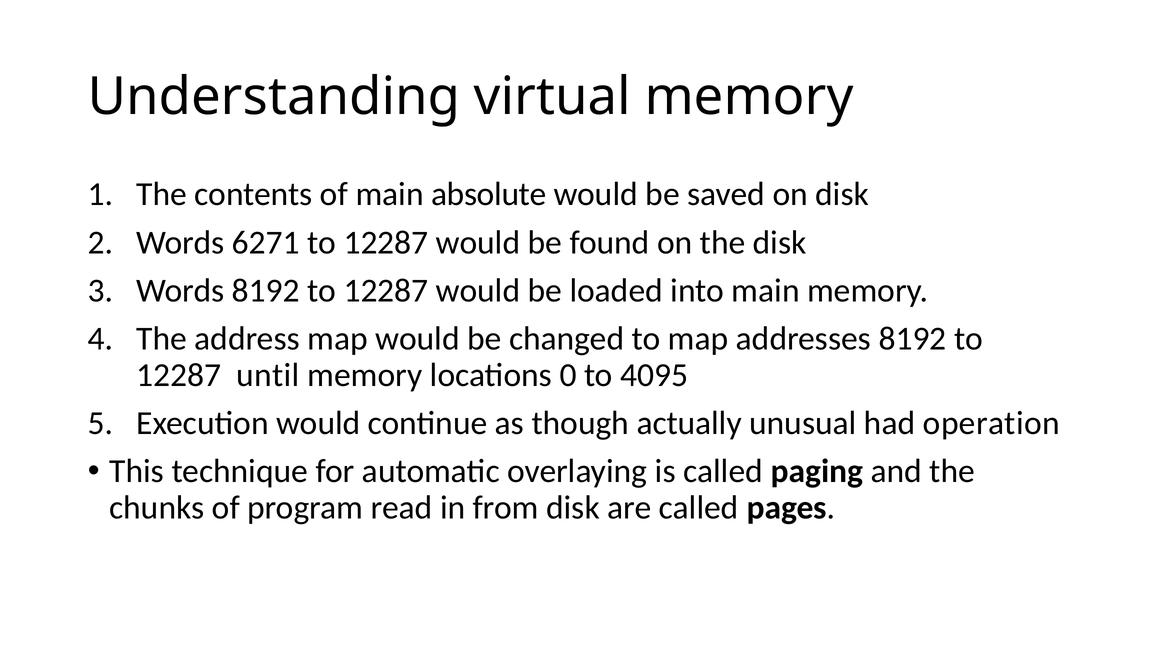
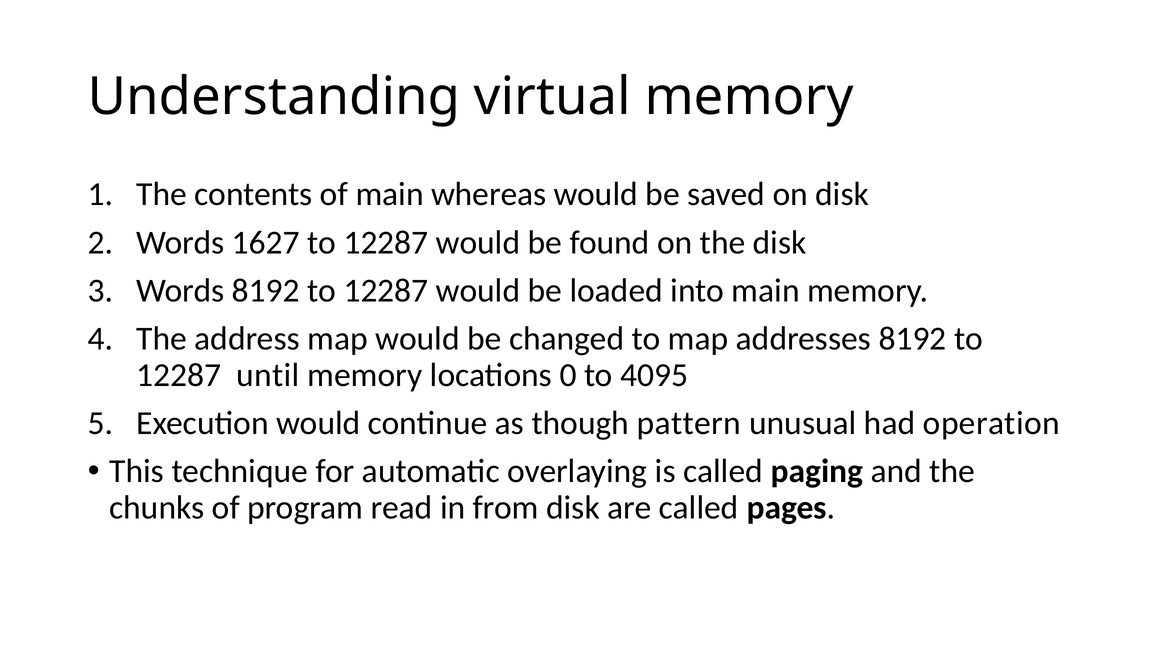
absolute: absolute -> whereas
6271: 6271 -> 1627
actually: actually -> pattern
